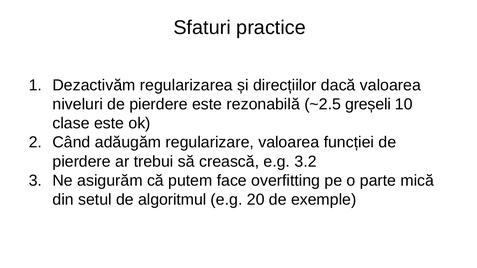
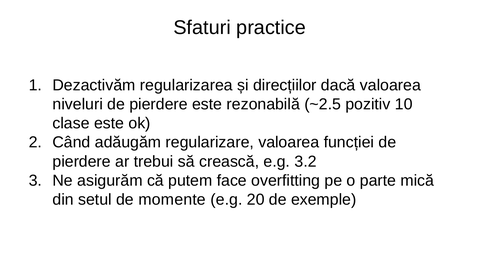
greșeli: greșeli -> pozitiv
algoritmul: algoritmul -> momente
